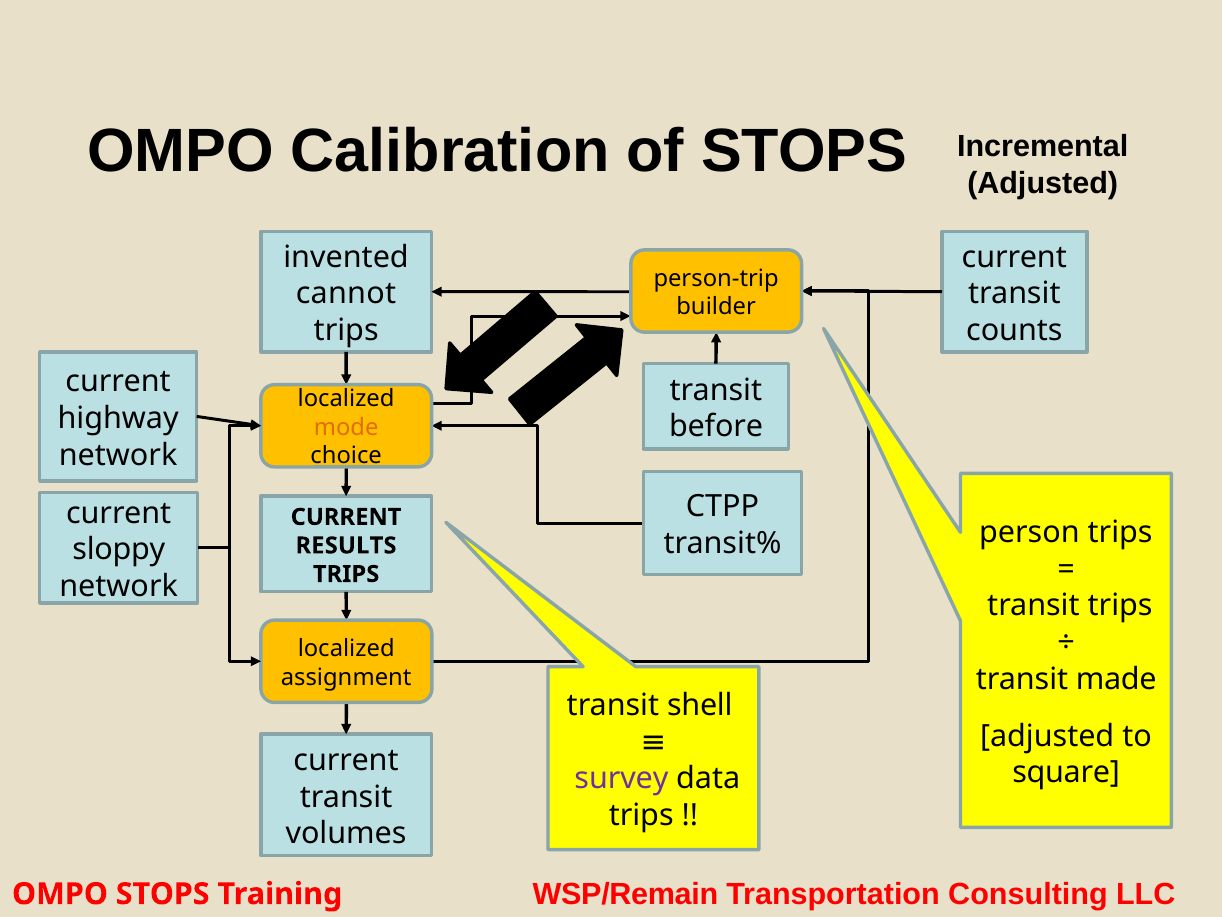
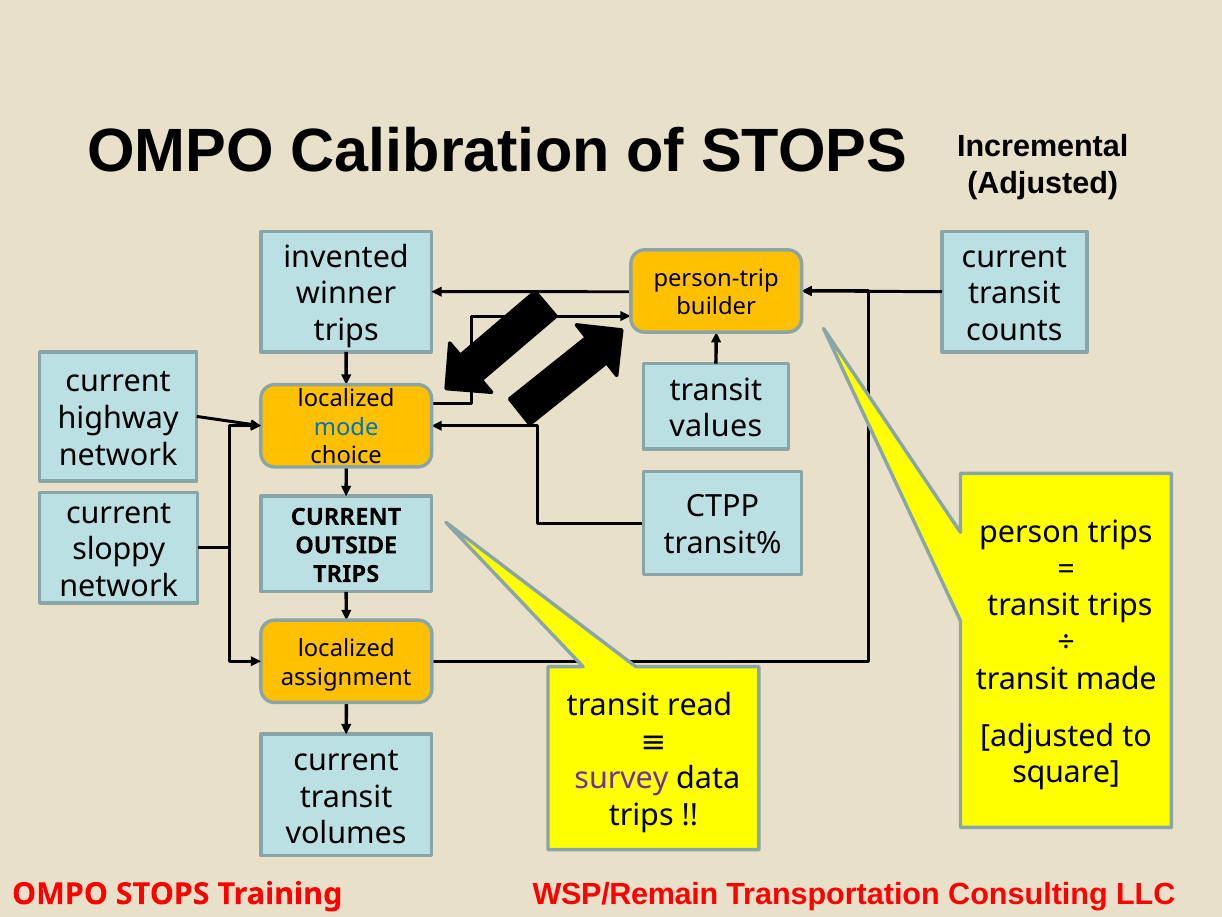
cannot: cannot -> winner
before: before -> values
mode colour: orange -> blue
RESULTS: RESULTS -> OUTSIDE
shell: shell -> read
